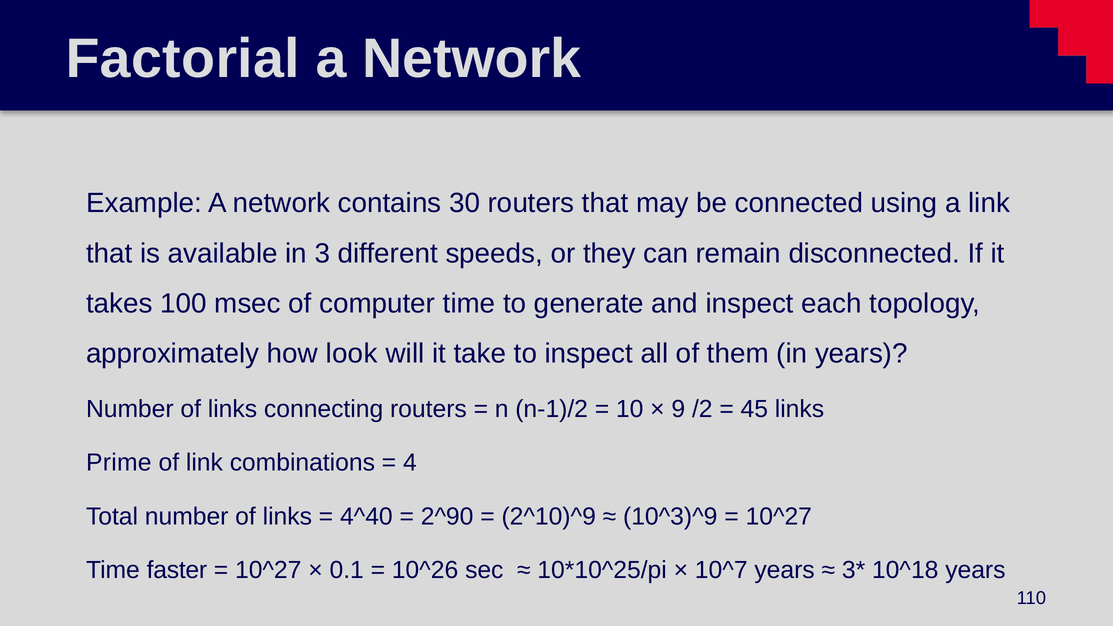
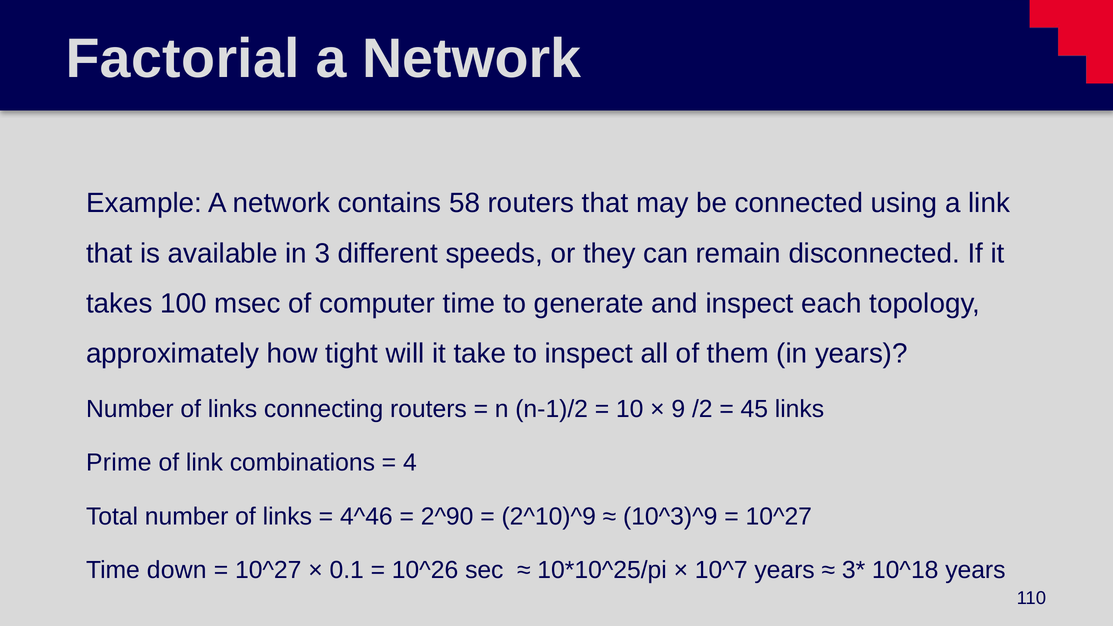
30: 30 -> 58
look: look -> tight
4^40: 4^40 -> 4^46
faster: faster -> down
